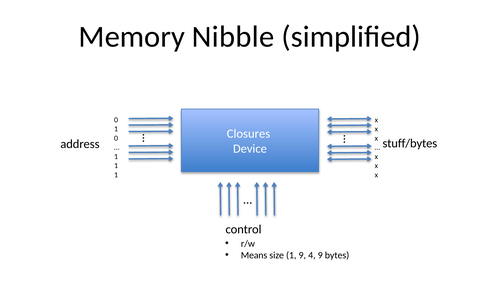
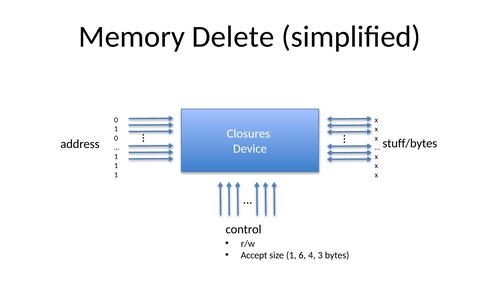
Nibble: Nibble -> Delete
Means: Means -> Accept
1 9: 9 -> 6
4 9: 9 -> 3
